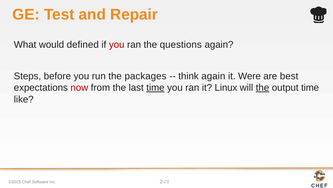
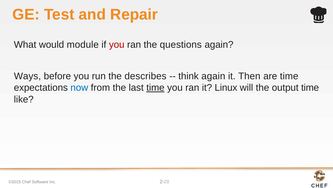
defined: defined -> module
Steps: Steps -> Ways
packages: packages -> describes
Were: Were -> Then
are best: best -> time
now colour: red -> blue
the at (262, 87) underline: present -> none
